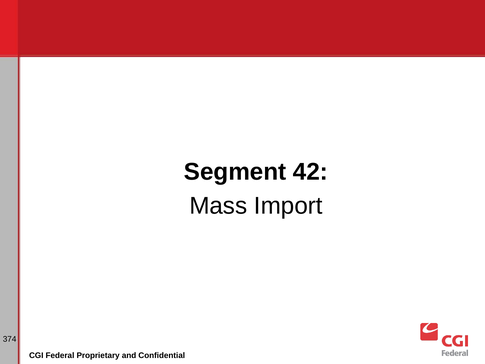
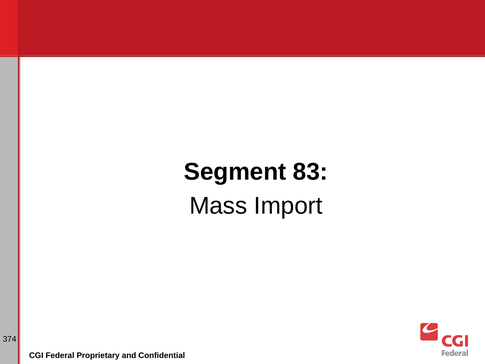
42: 42 -> 83
